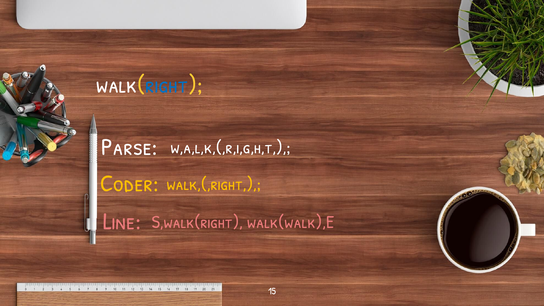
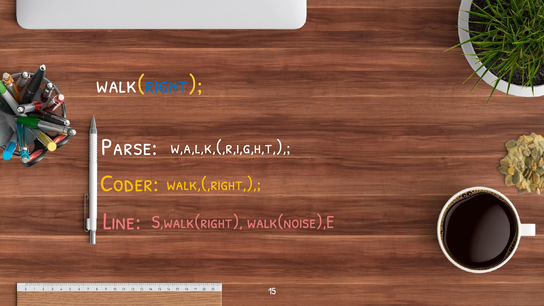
walk(walk),E: walk(walk),E -> walk(noise),E
